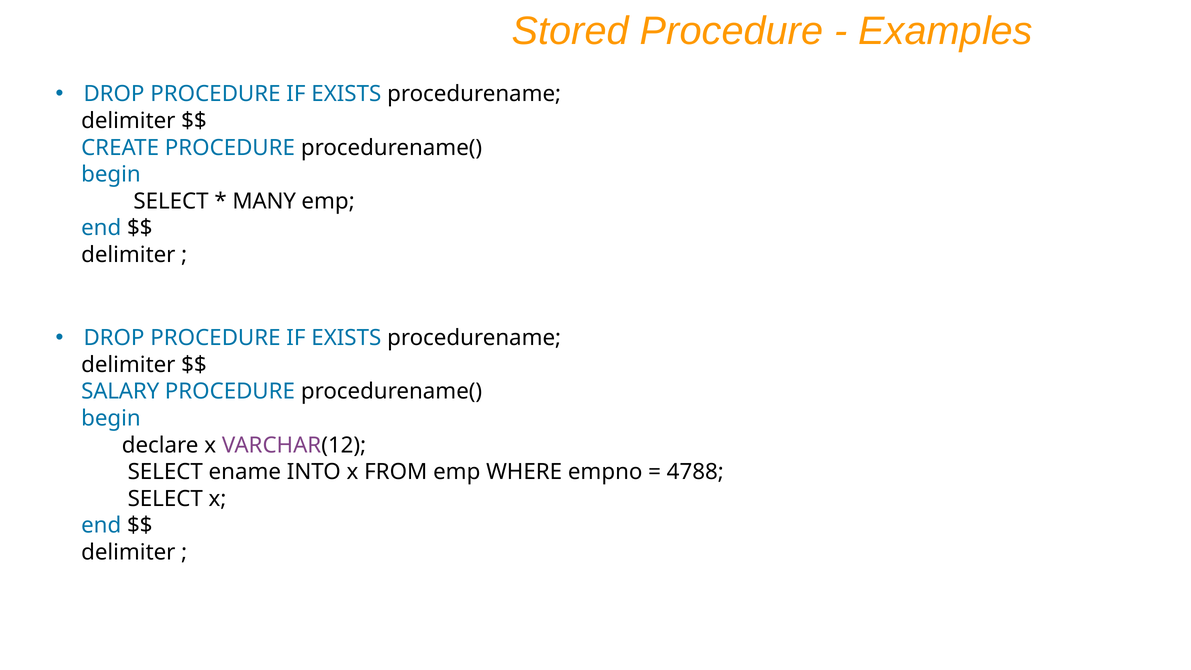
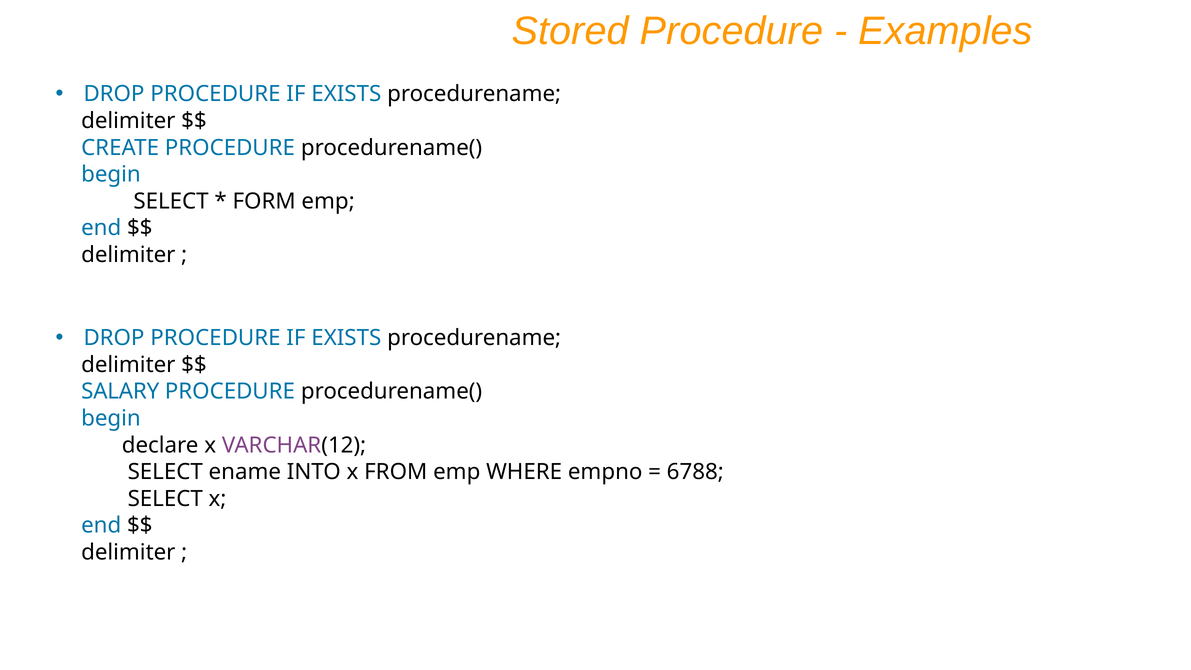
MANY: MANY -> FORM
4788: 4788 -> 6788
